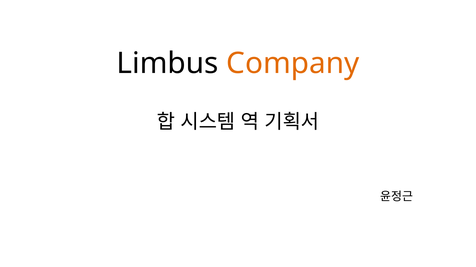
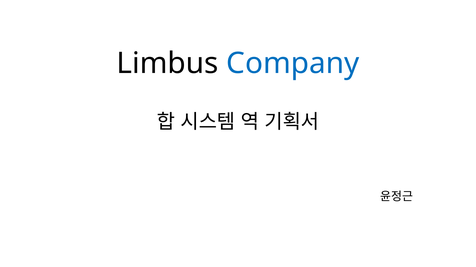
Company colour: orange -> blue
